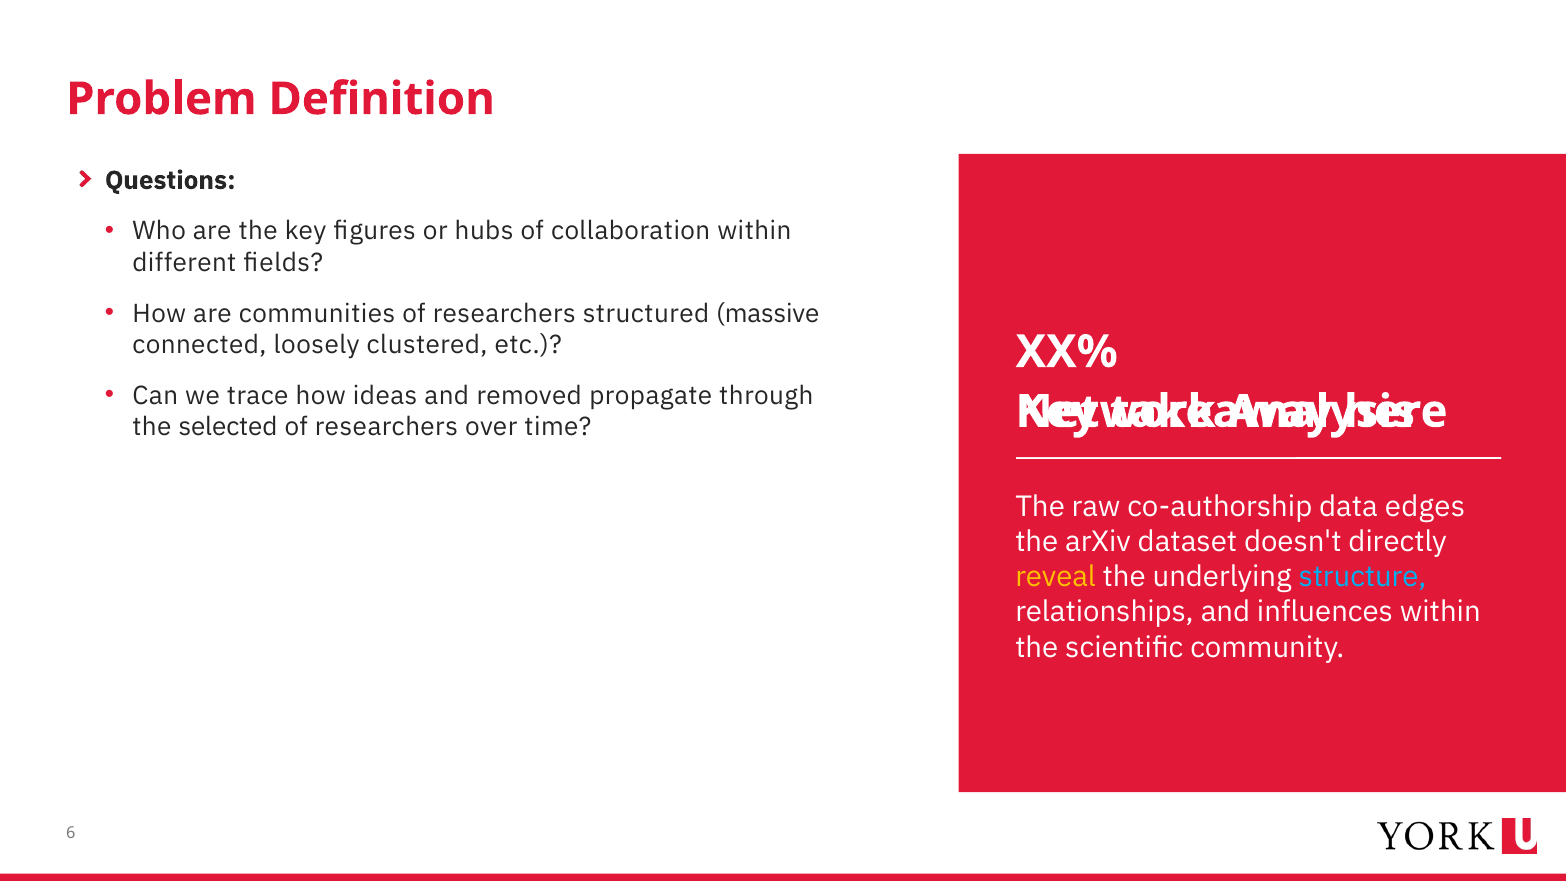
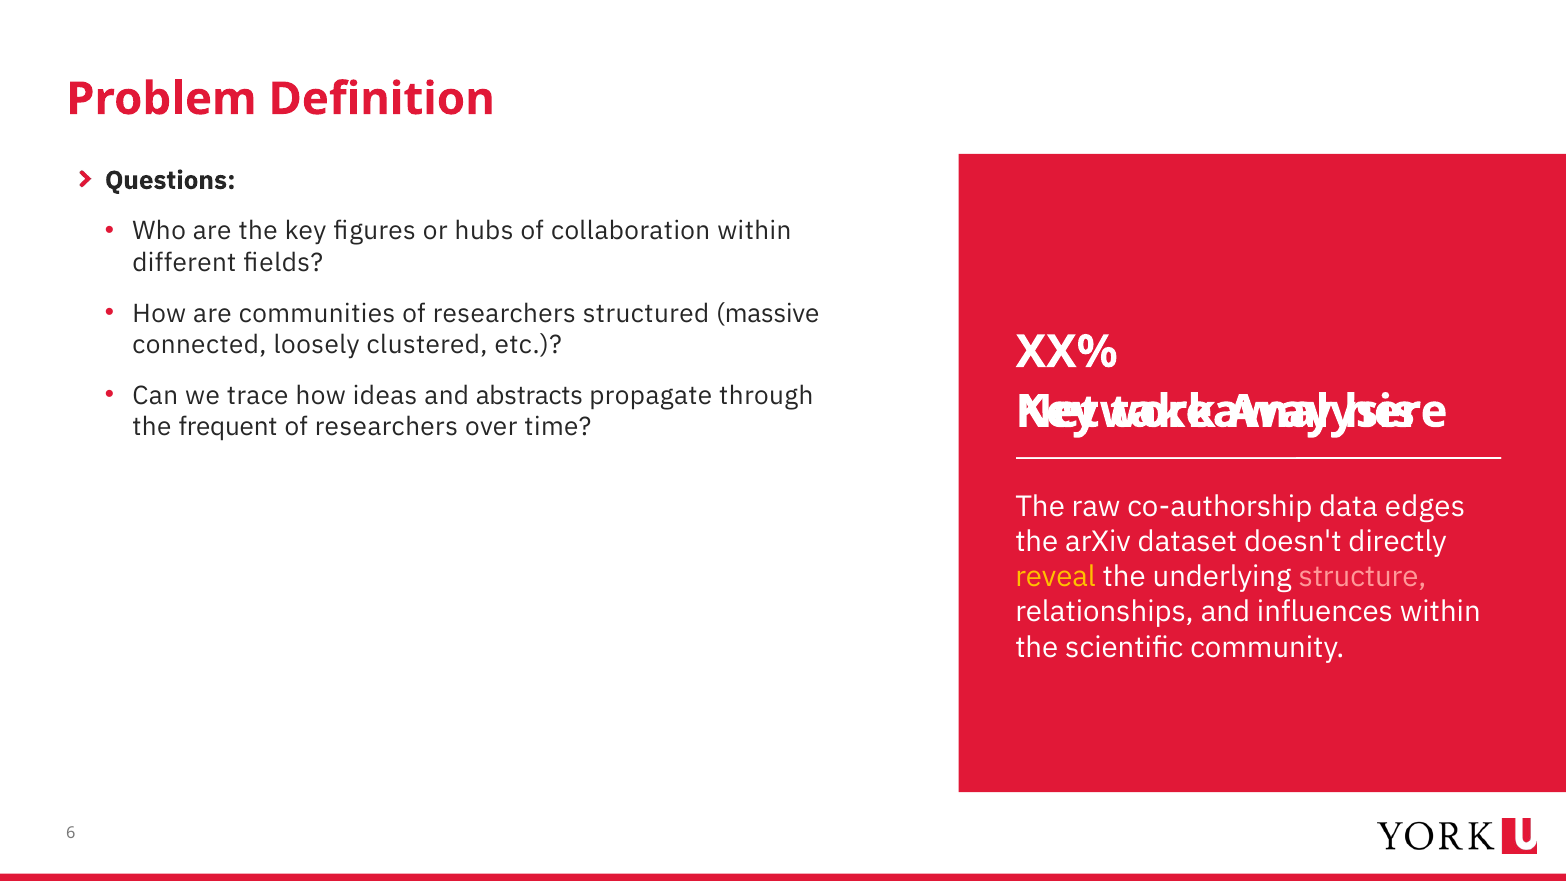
removed: removed -> abstracts
selected: selected -> frequent
structure colour: light blue -> pink
